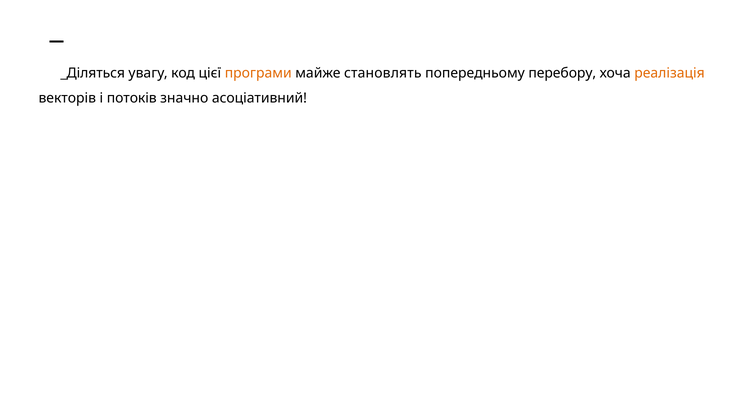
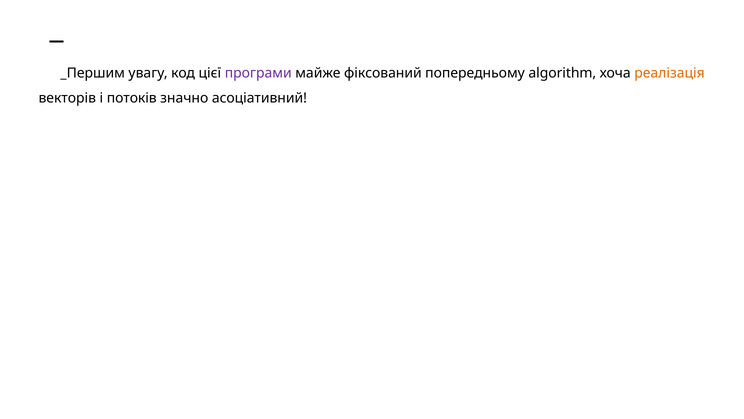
_Діляться: _Діляться -> _Першим
програми colour: orange -> purple
становлять: становлять -> фіксований
перебору: перебору -> algorithm
